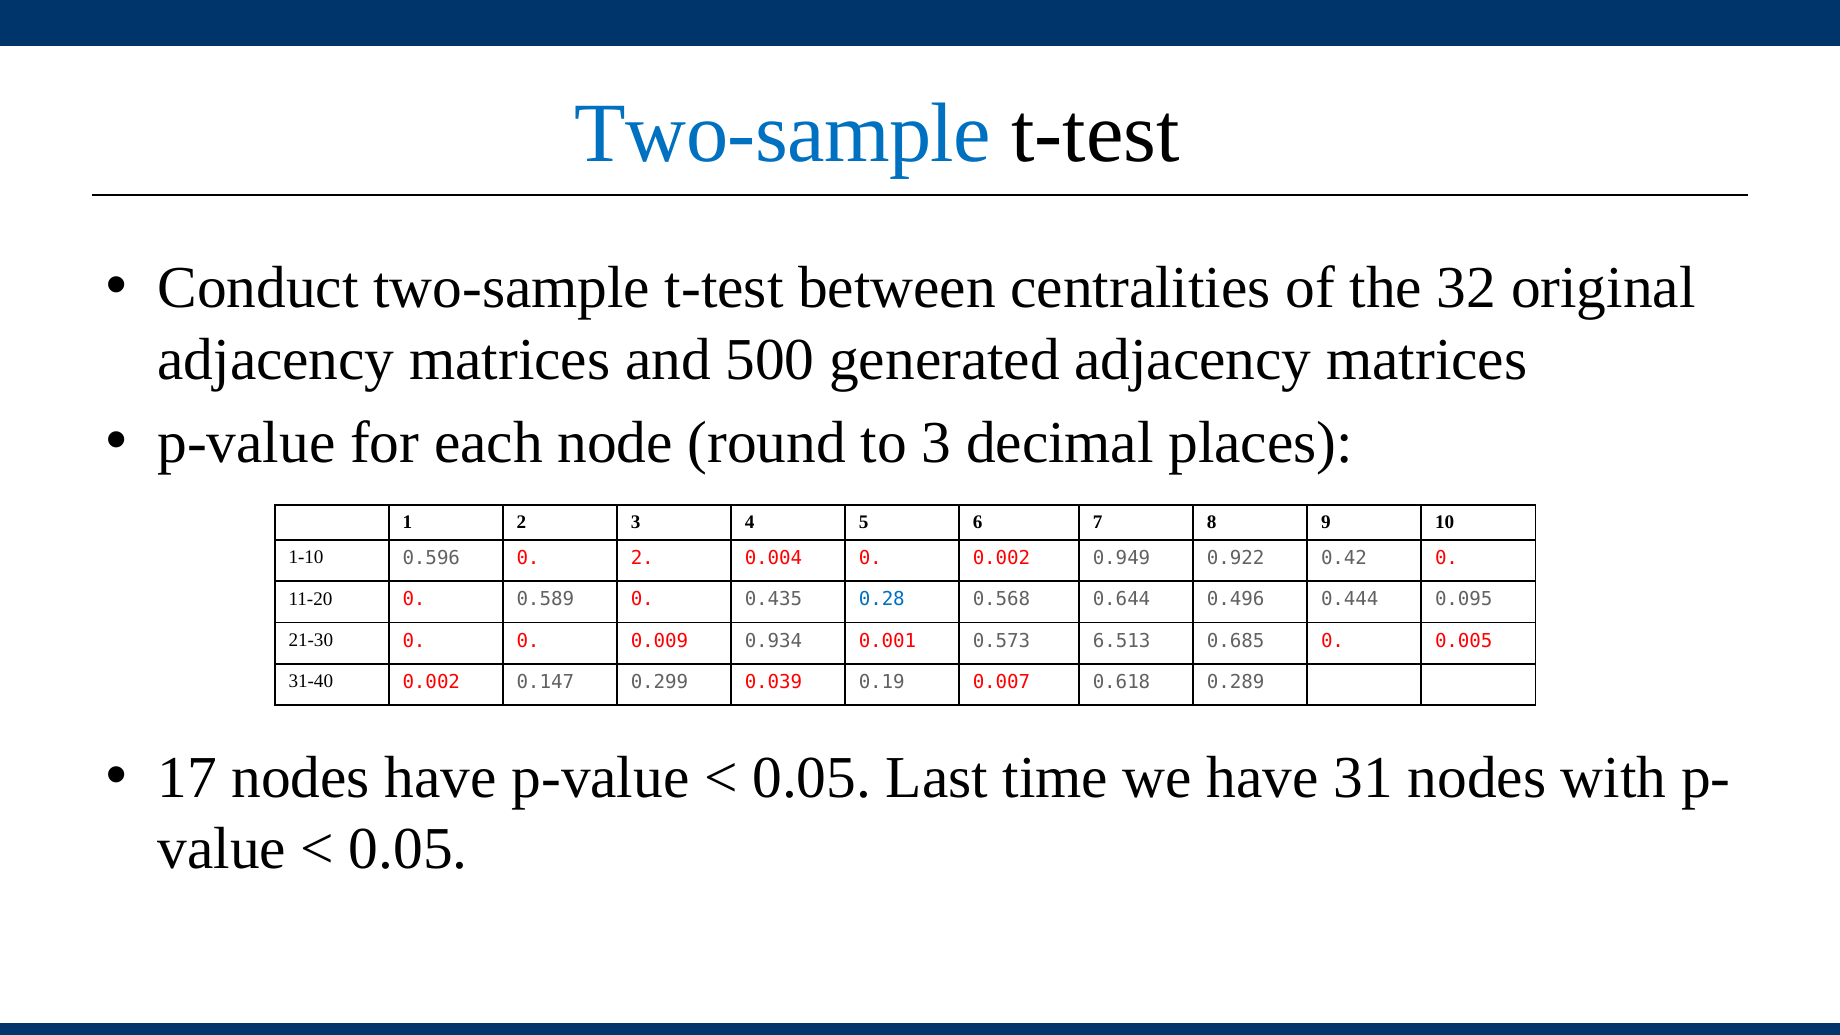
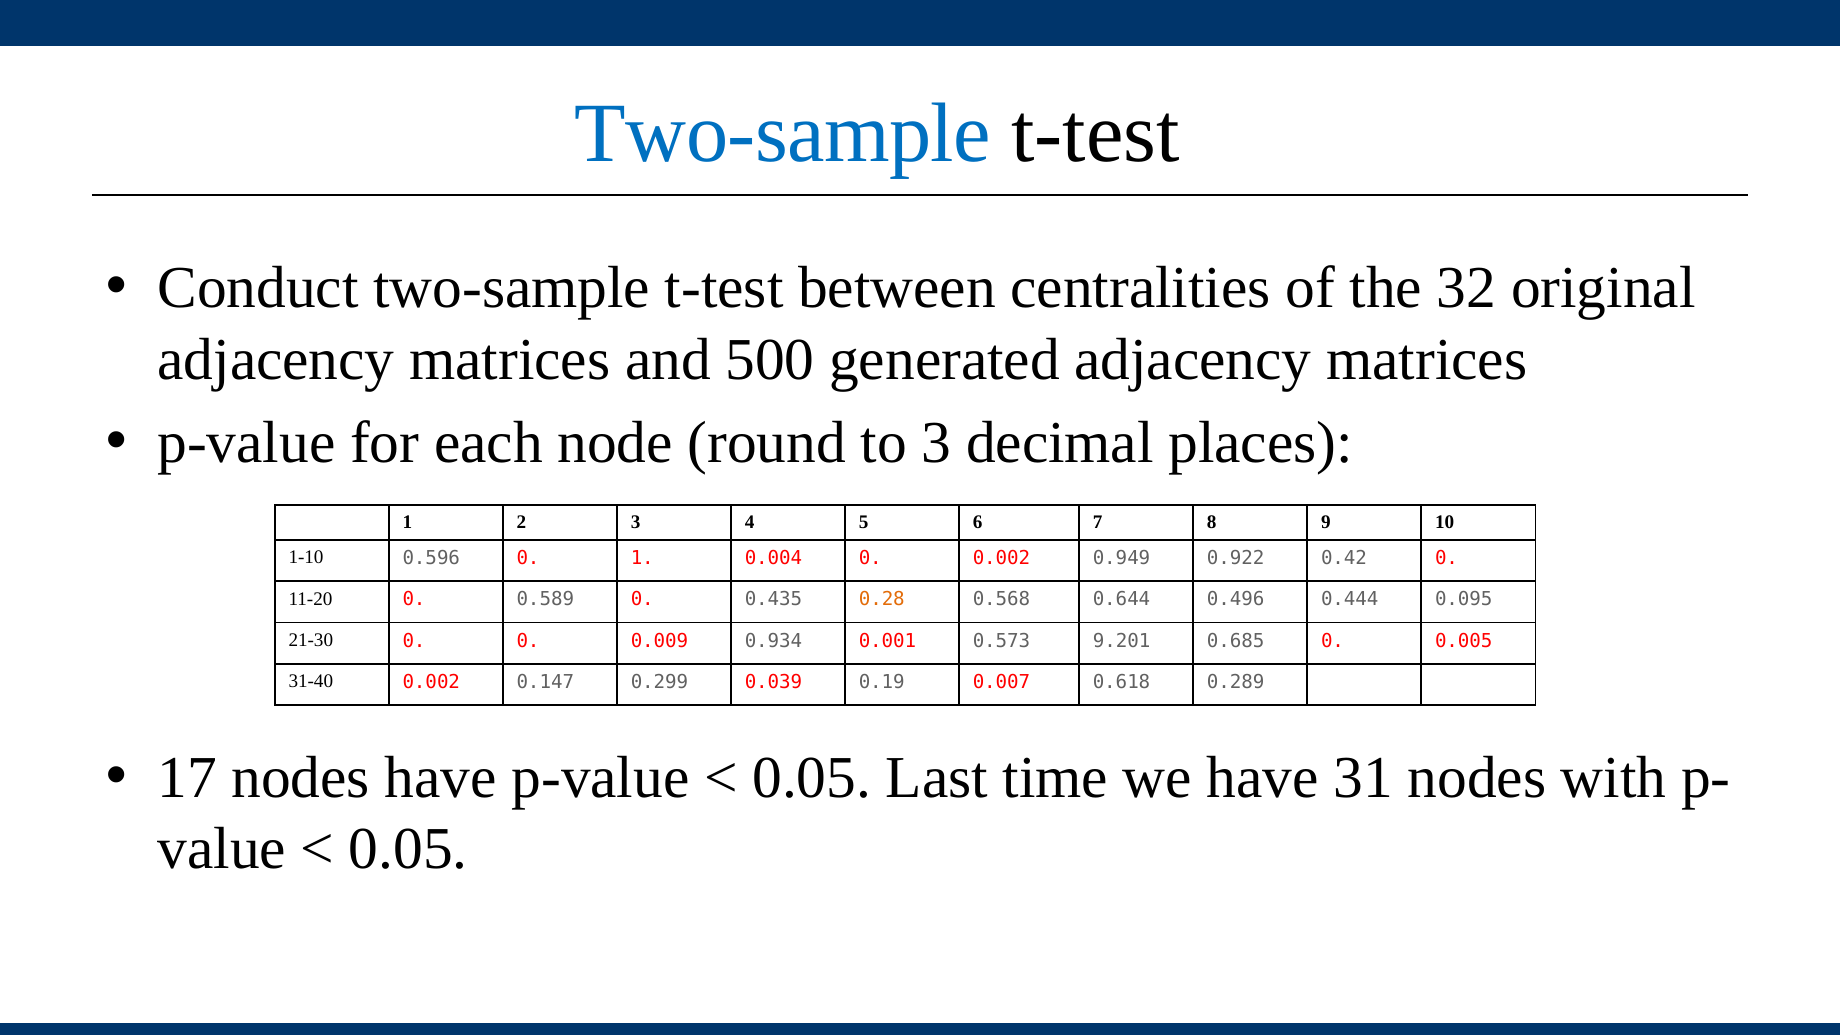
0 2: 2 -> 1
0.28 colour: blue -> orange
6.513: 6.513 -> 9.201
